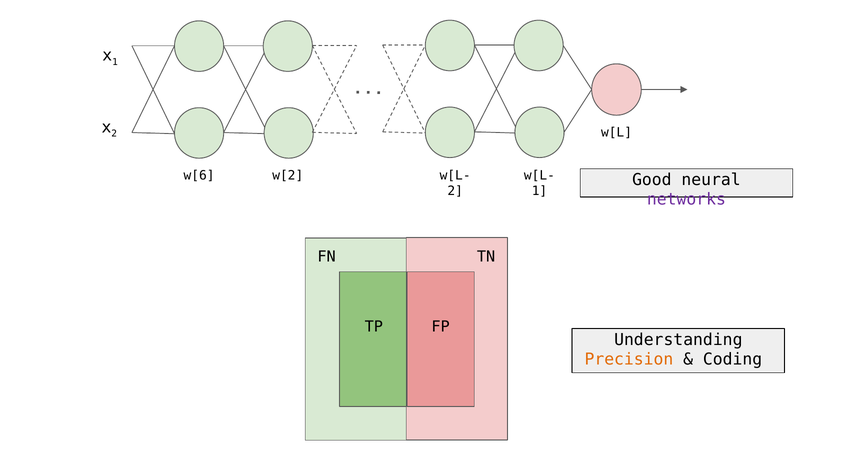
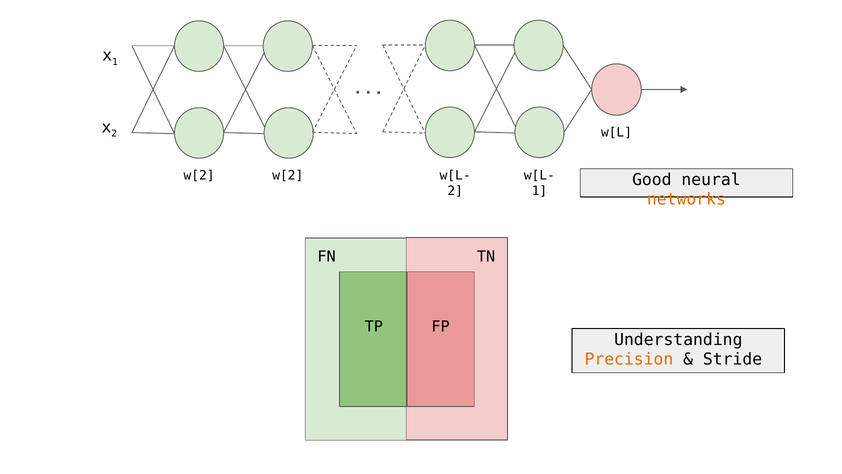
w[6 at (199, 175): w[6 -> w[2
networks colour: purple -> orange
Coding: Coding -> Stride
